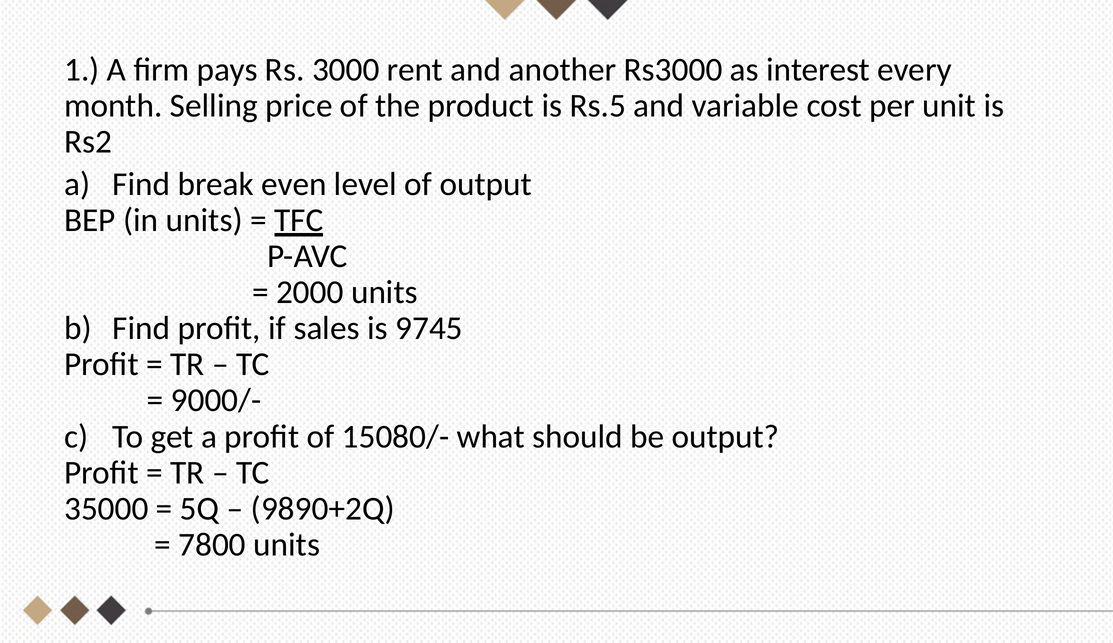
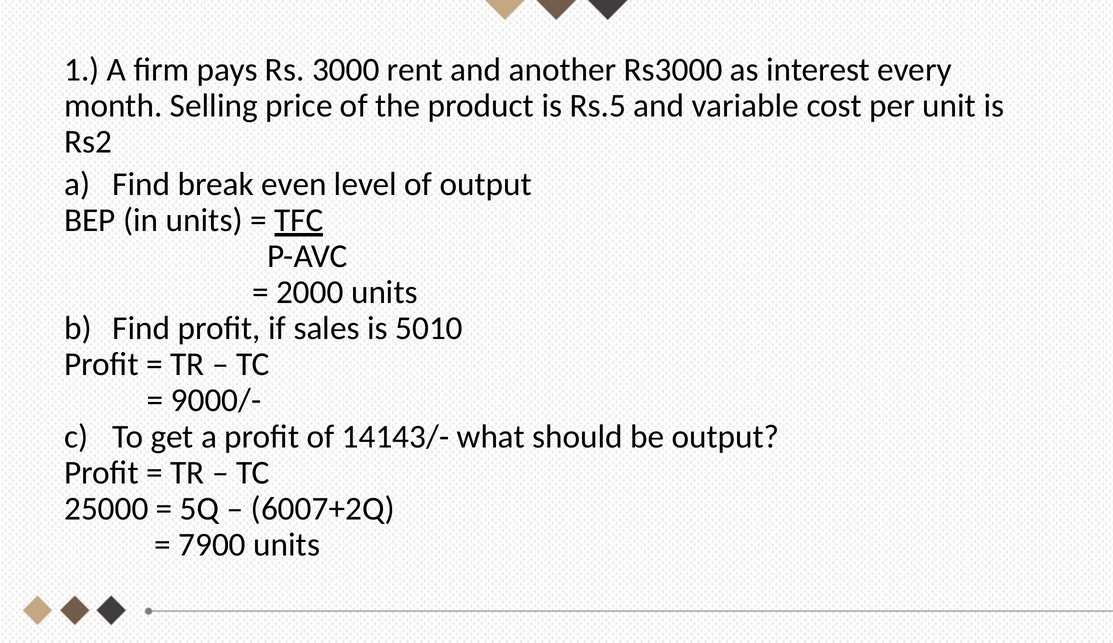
9745: 9745 -> 5010
15080/-: 15080/- -> 14143/-
35000: 35000 -> 25000
9890+2Q: 9890+2Q -> 6007+2Q
7800: 7800 -> 7900
